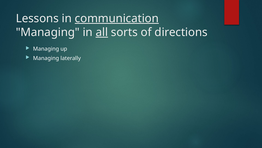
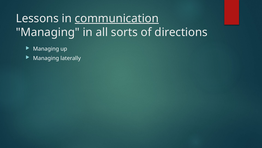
all underline: present -> none
